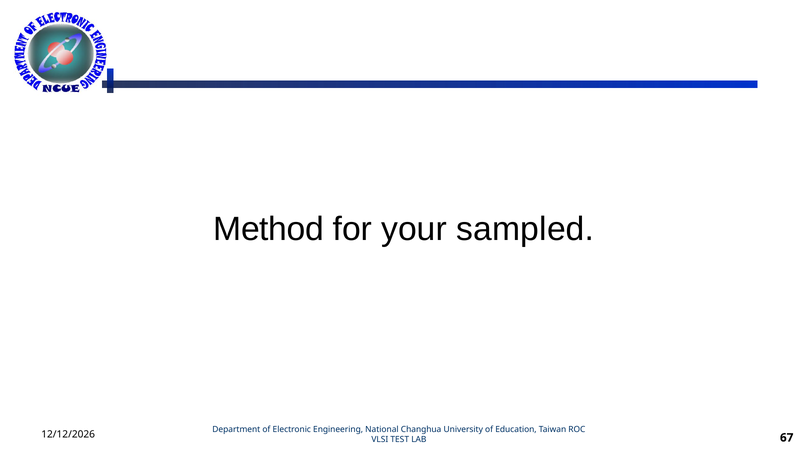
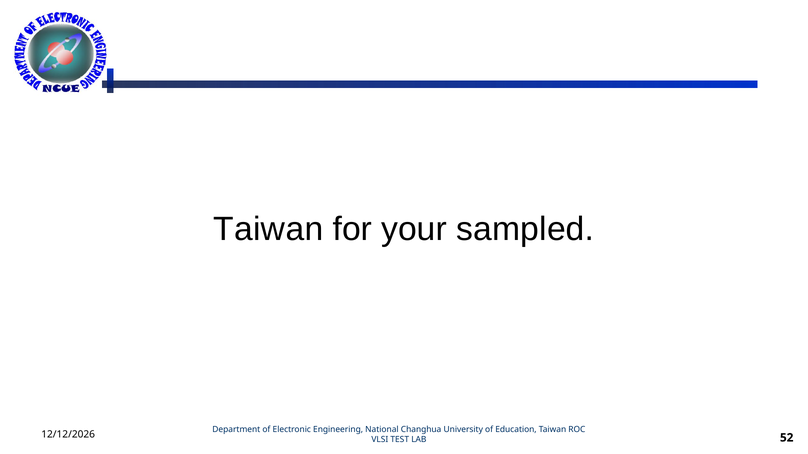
Method at (269, 229): Method -> Taiwan
67: 67 -> 52
